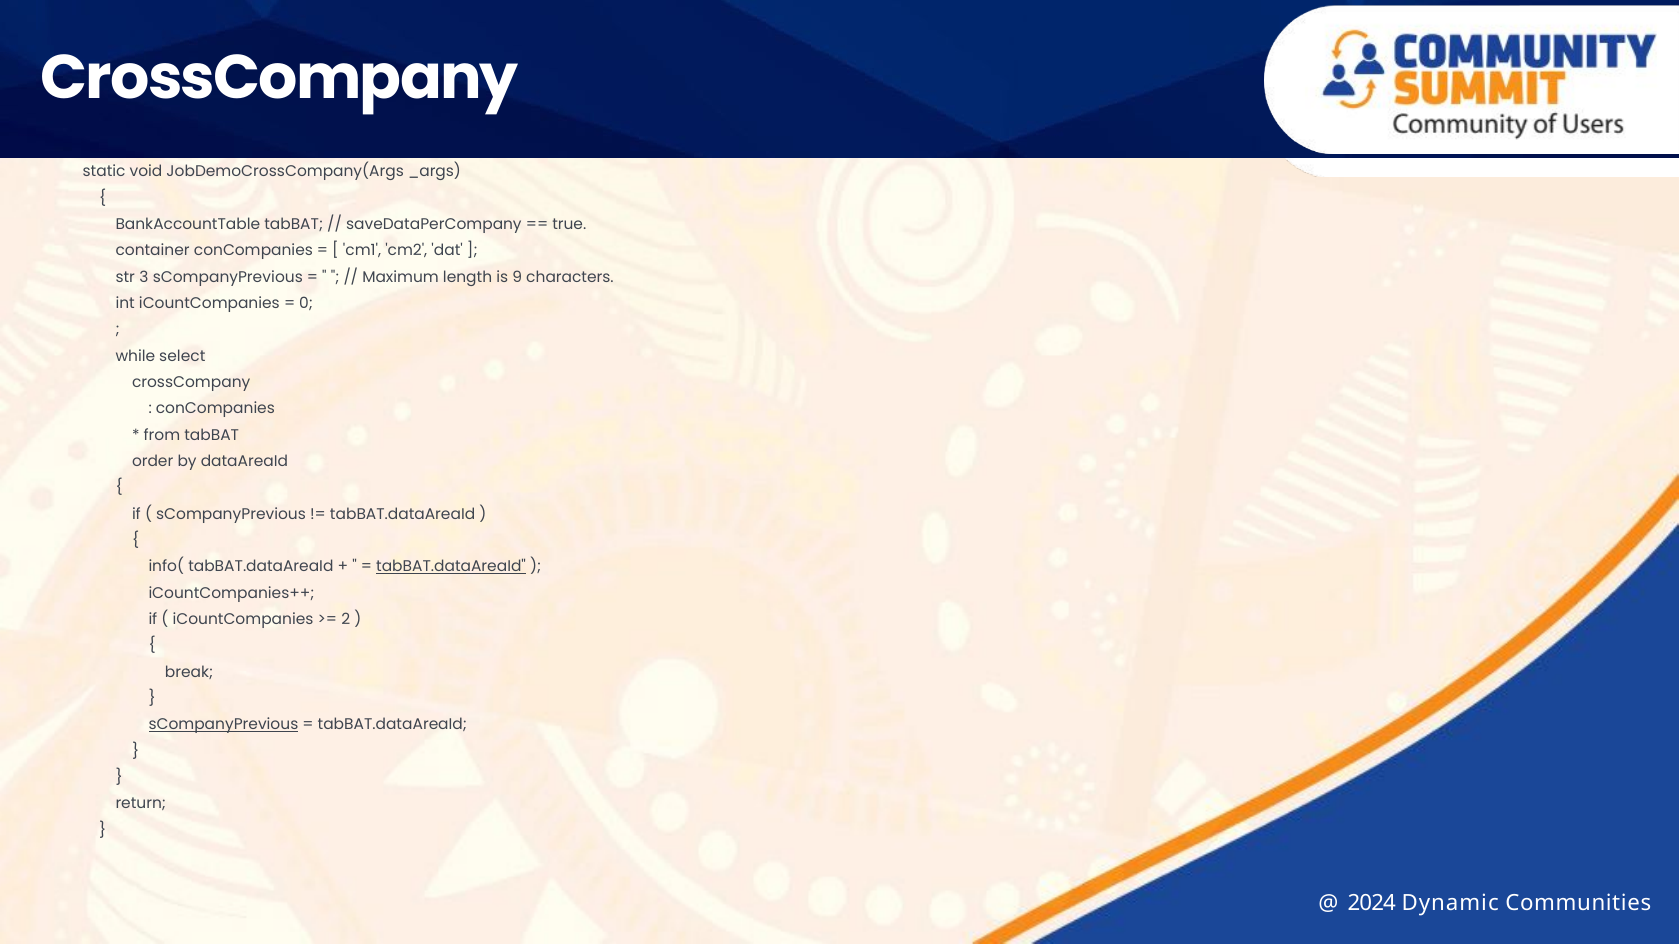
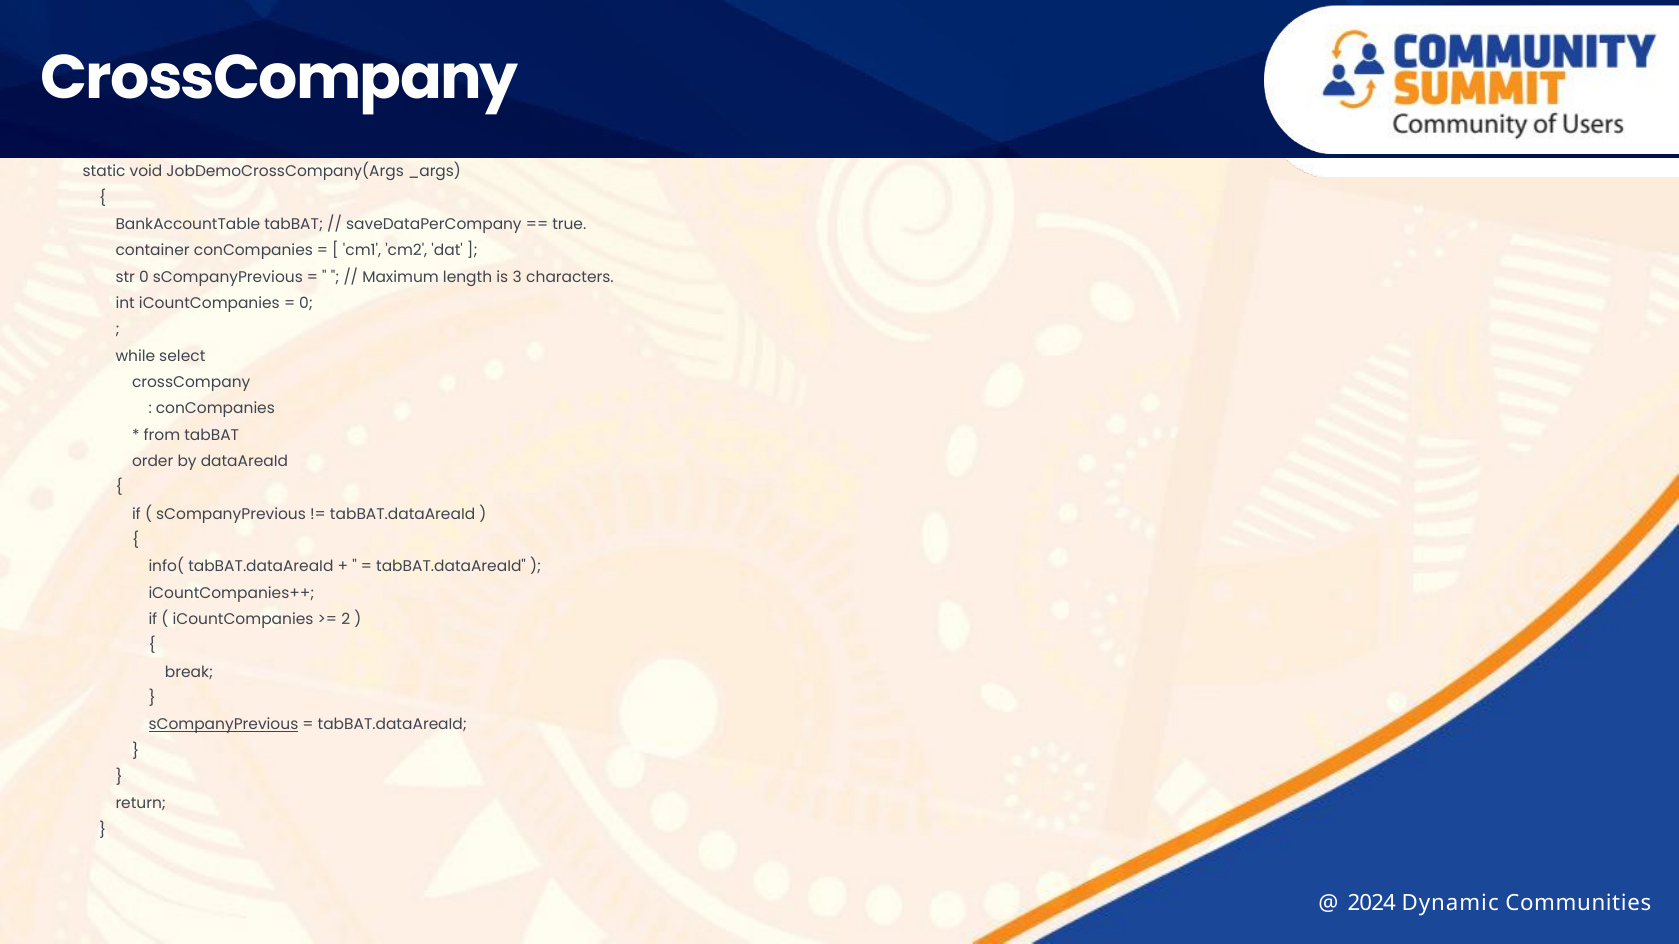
str 3: 3 -> 0
9: 9 -> 3
tabBAT.dataAreaId at (451, 567) underline: present -> none
